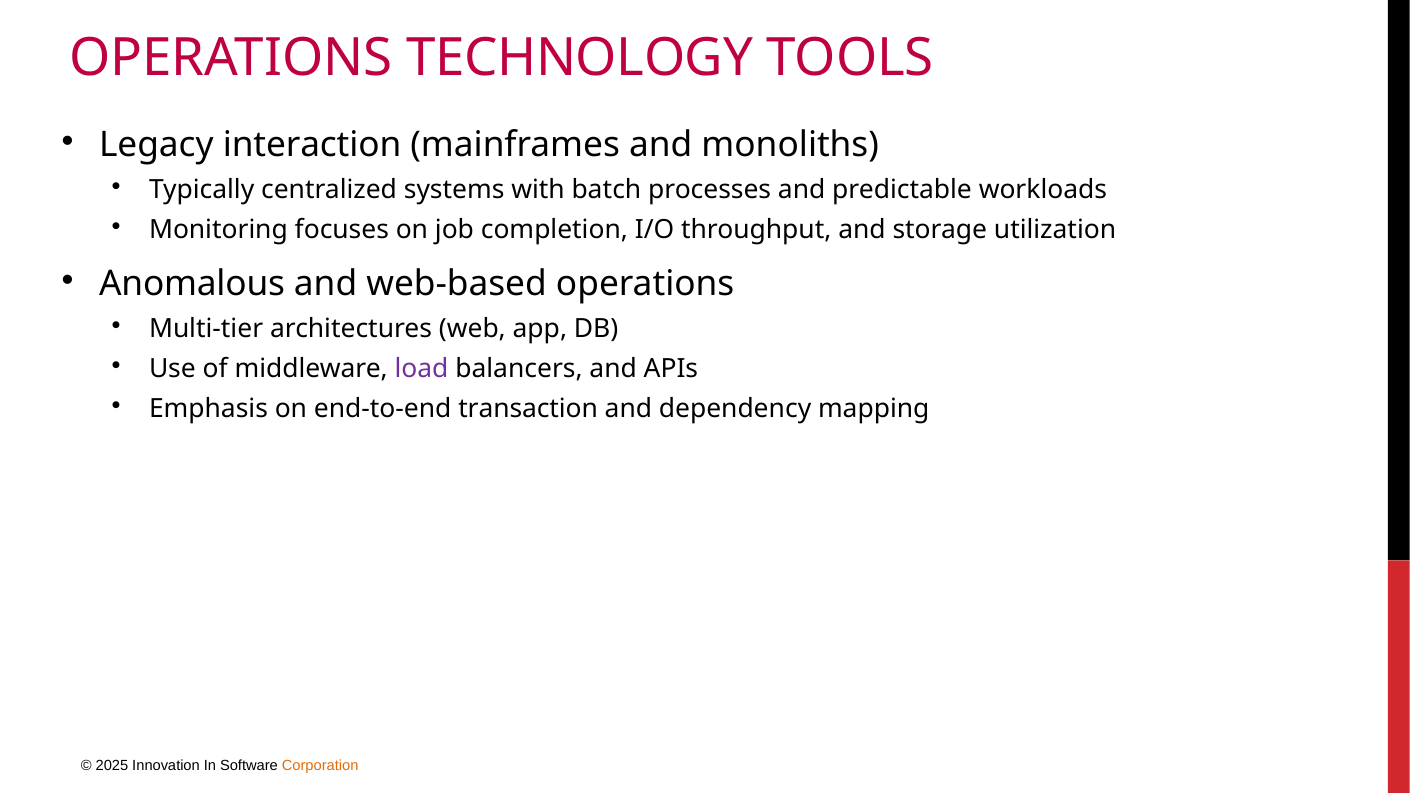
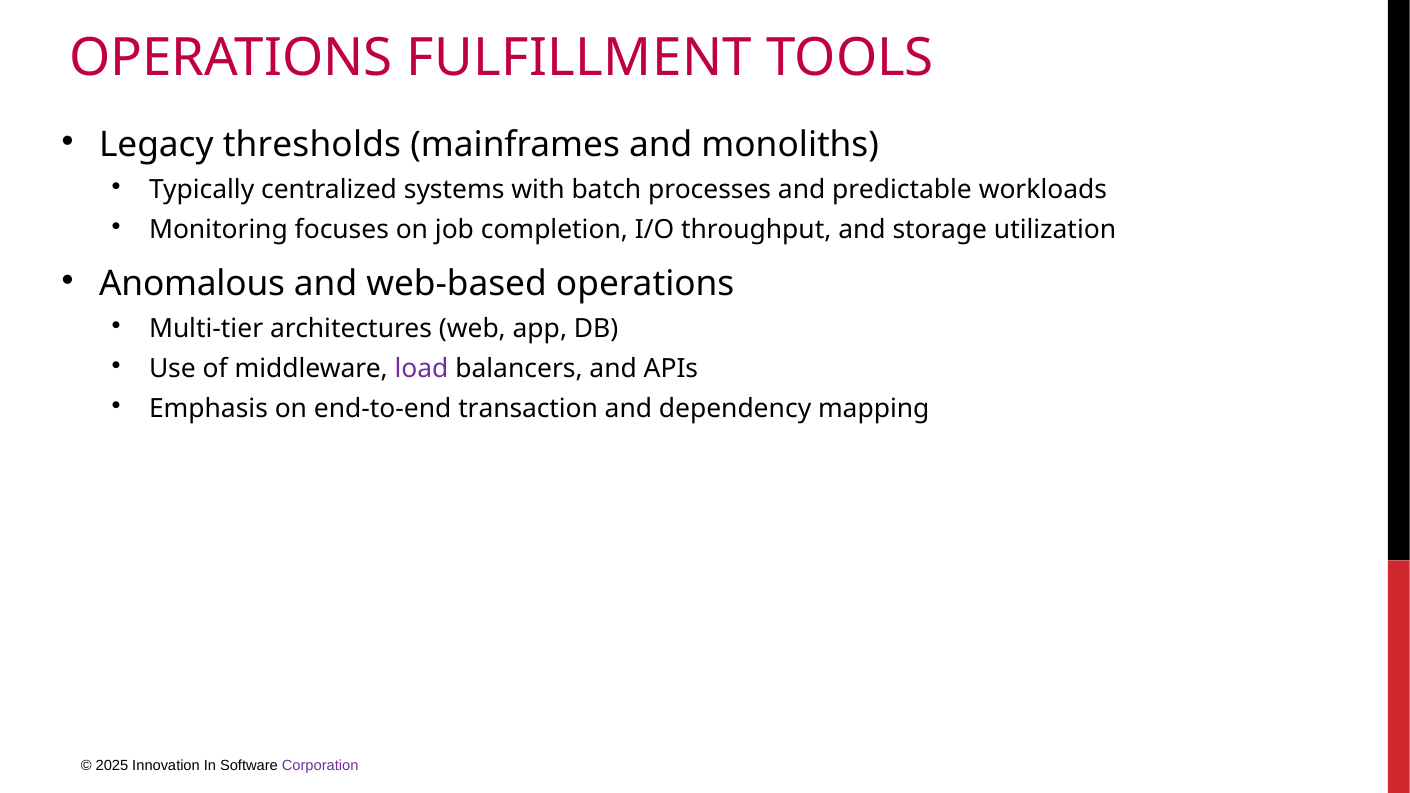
TECHNOLOGY: TECHNOLOGY -> FULFILLMENT
interaction: interaction -> thresholds
Corporation colour: orange -> purple
